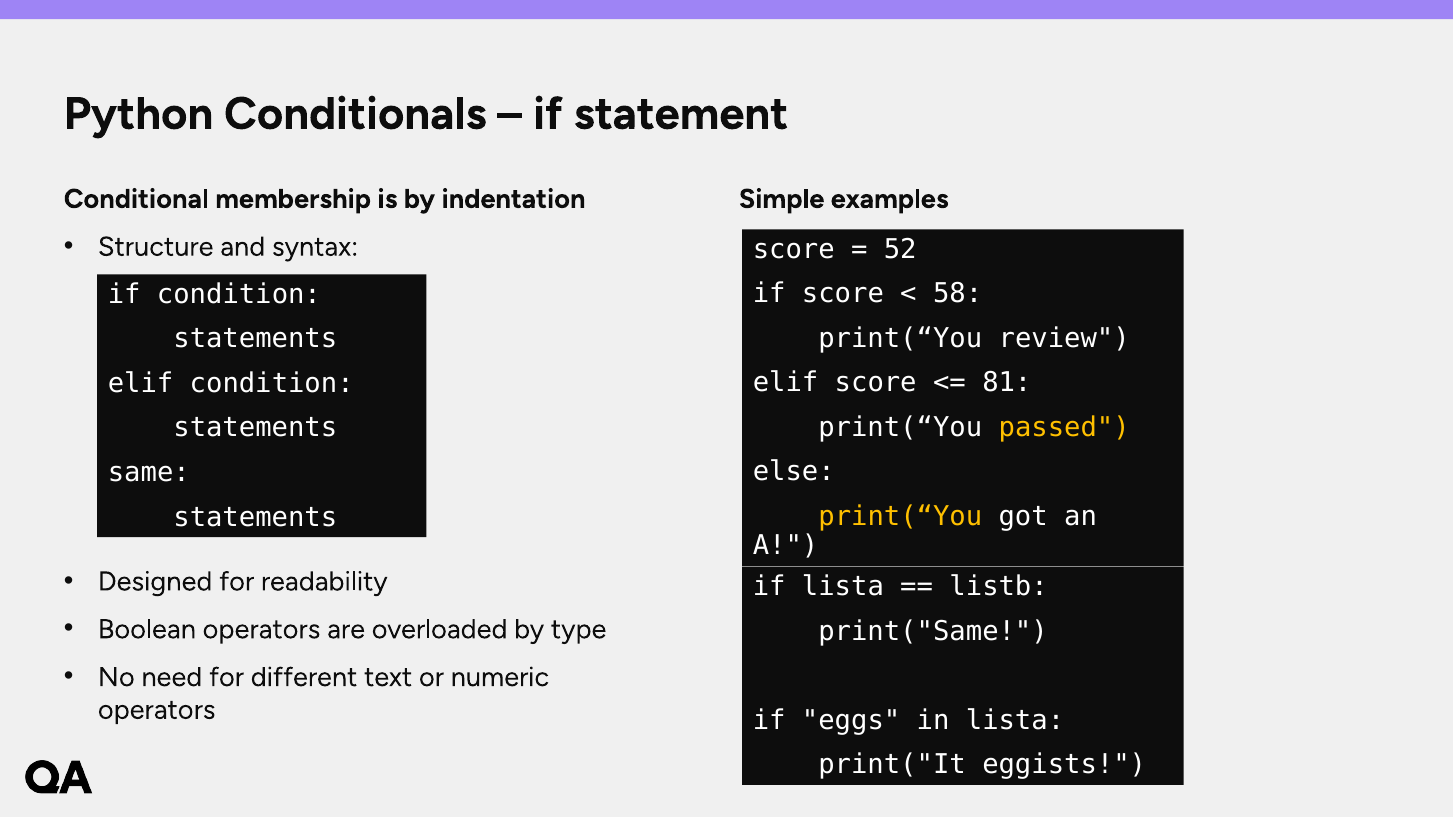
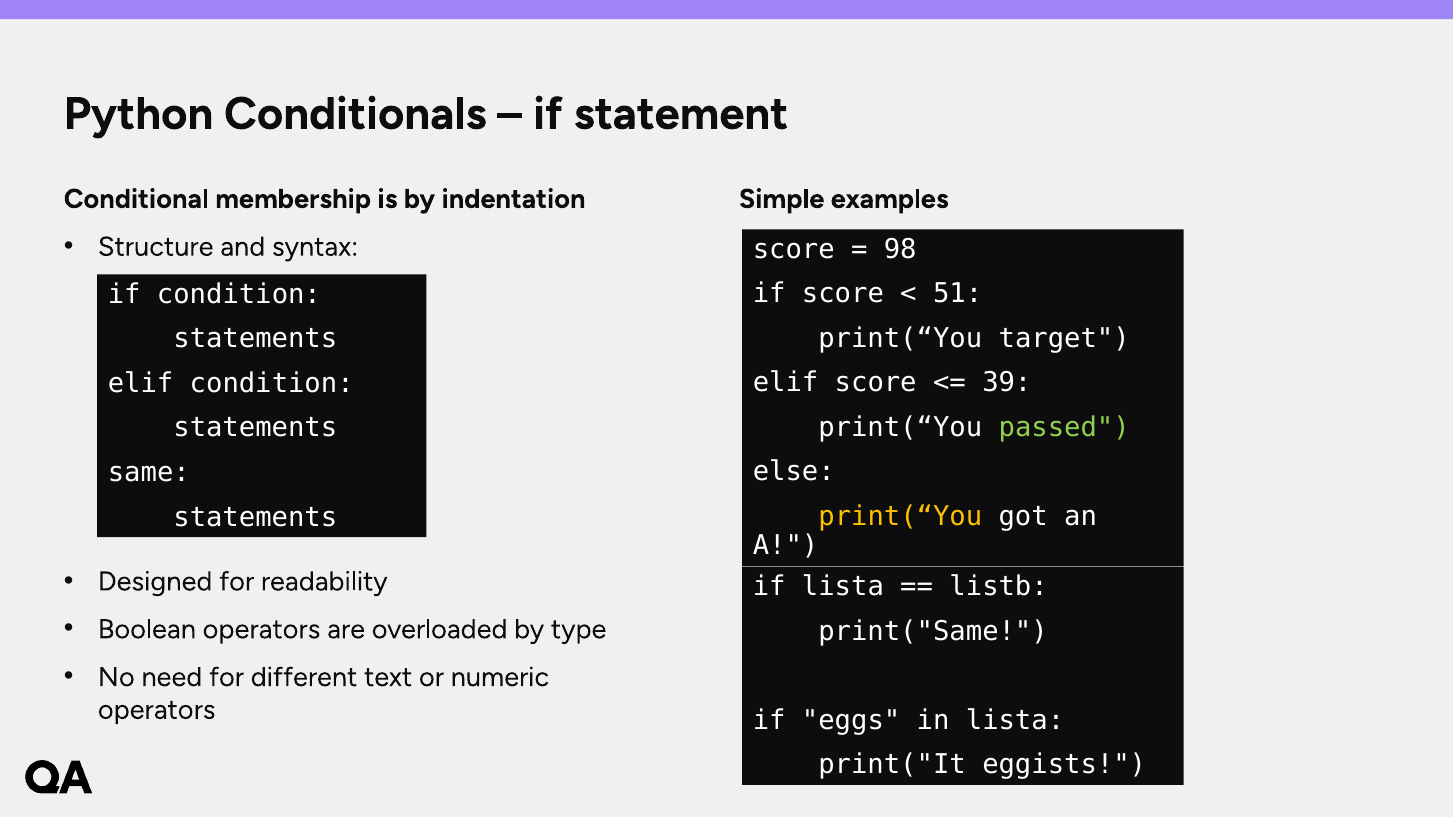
52: 52 -> 98
58: 58 -> 51
review: review -> target
81: 81 -> 39
passed colour: yellow -> light green
